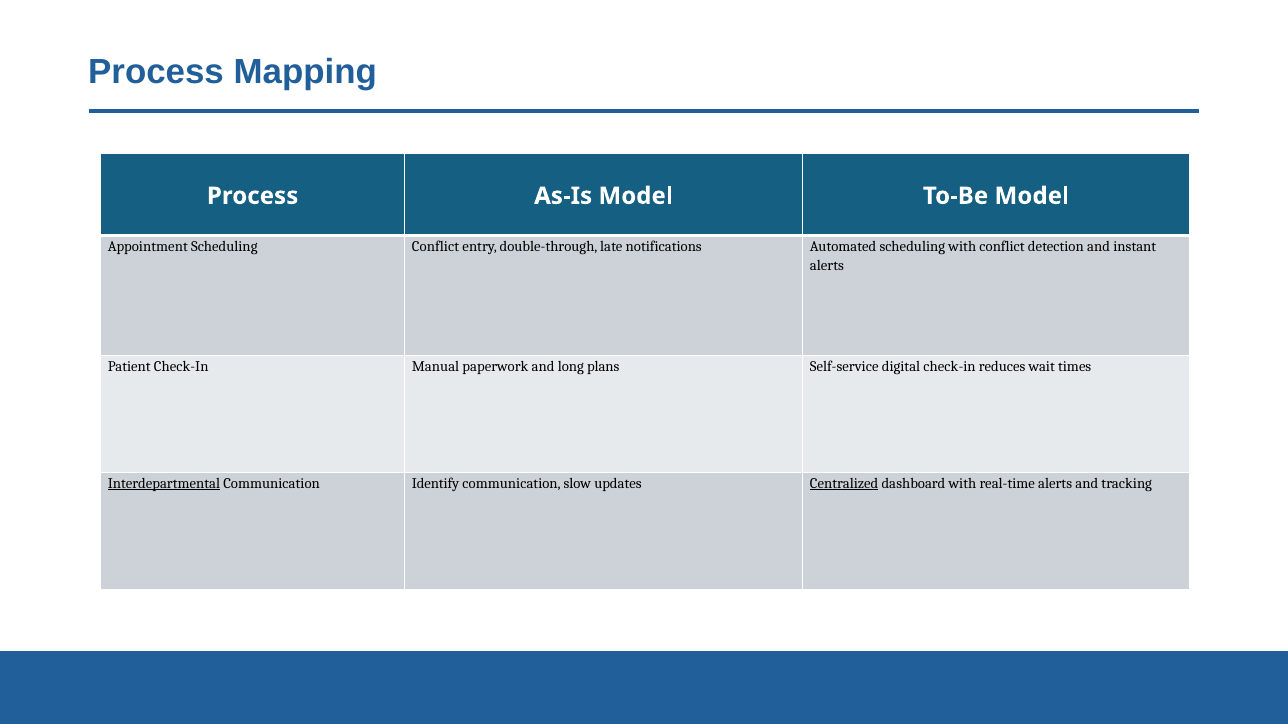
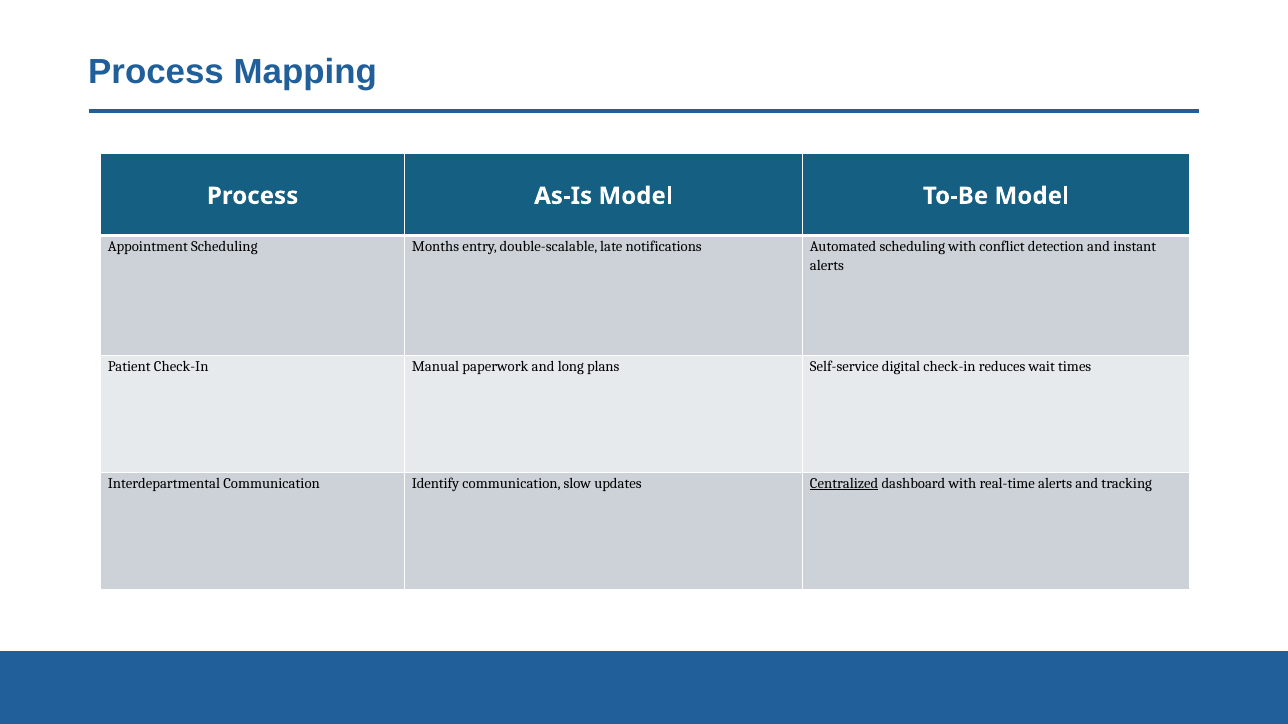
Scheduling Conflict: Conflict -> Months
double-through: double-through -> double-scalable
Interdepartmental underline: present -> none
